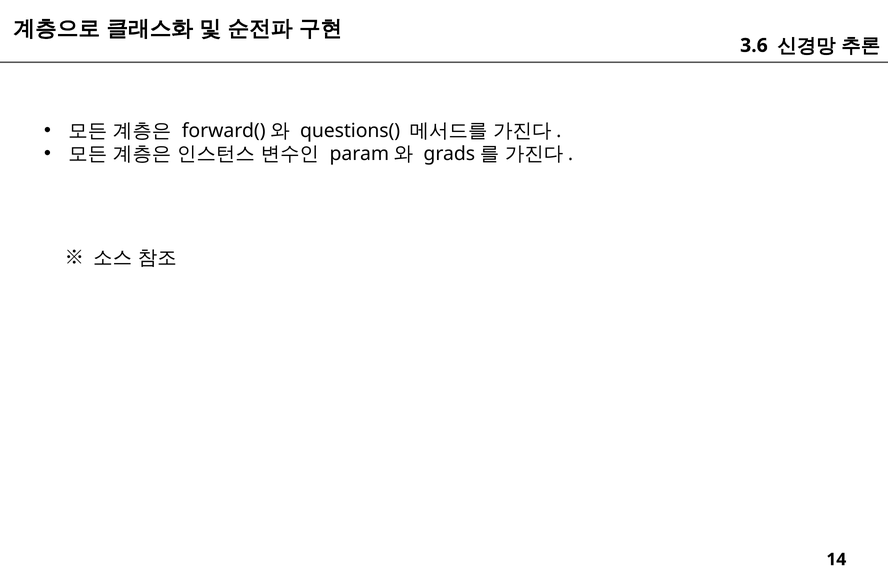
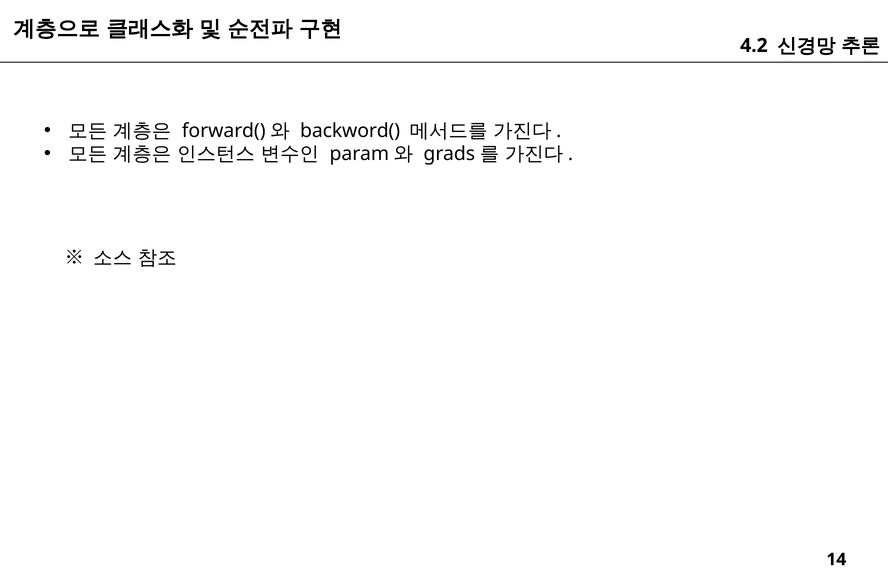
3.6: 3.6 -> 4.2
questions(: questions( -> backword(
